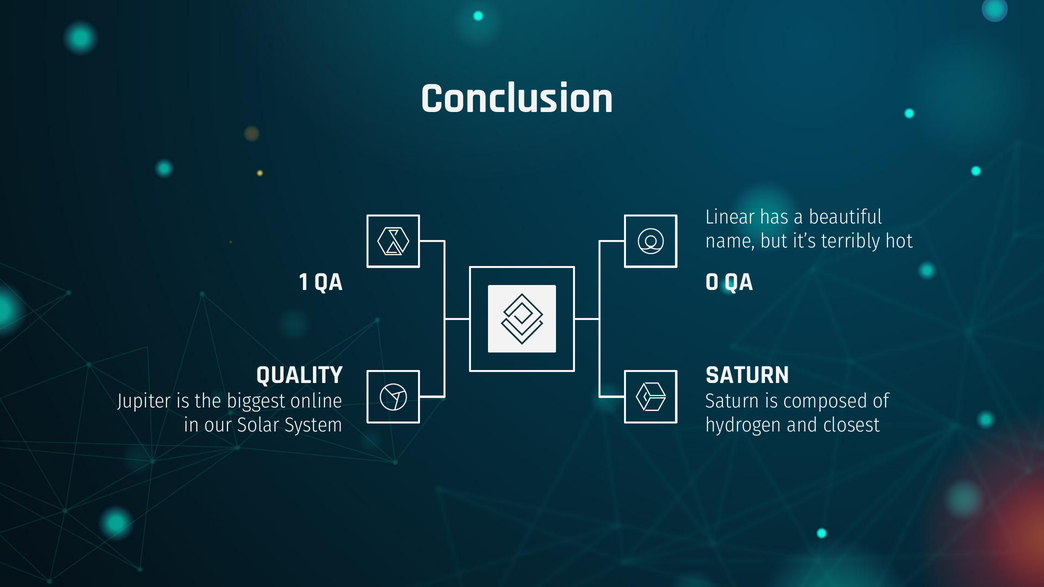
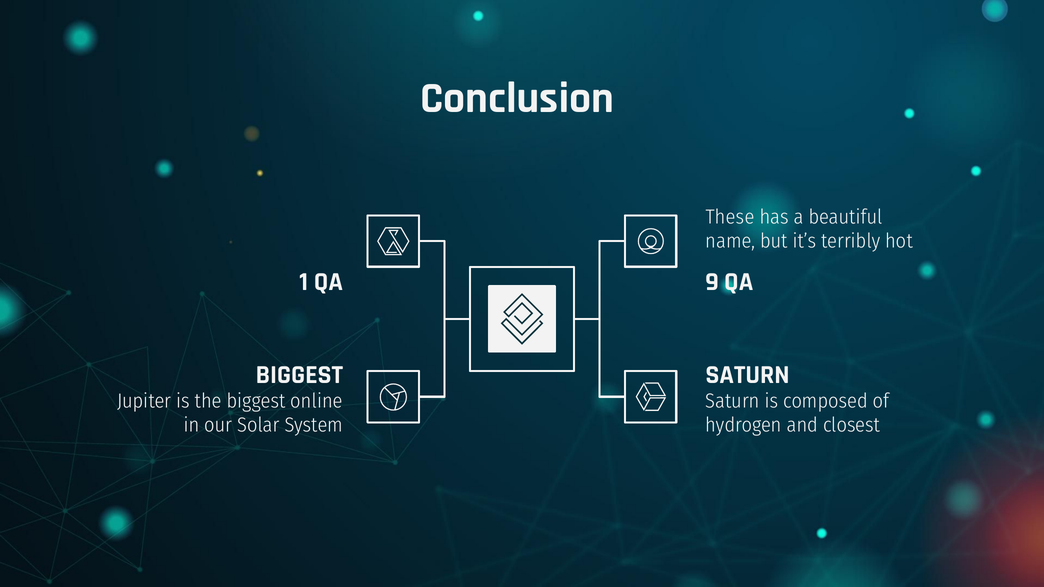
Linear: Linear -> These
0: 0 -> 9
QUALITY at (299, 375): QUALITY -> BIGGEST
